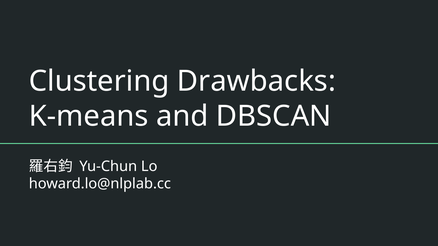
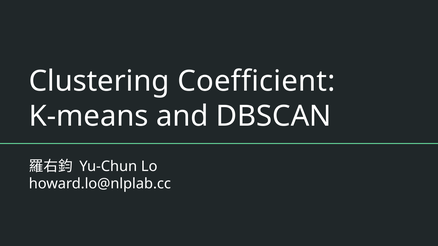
Drawbacks: Drawbacks -> Coefficient
